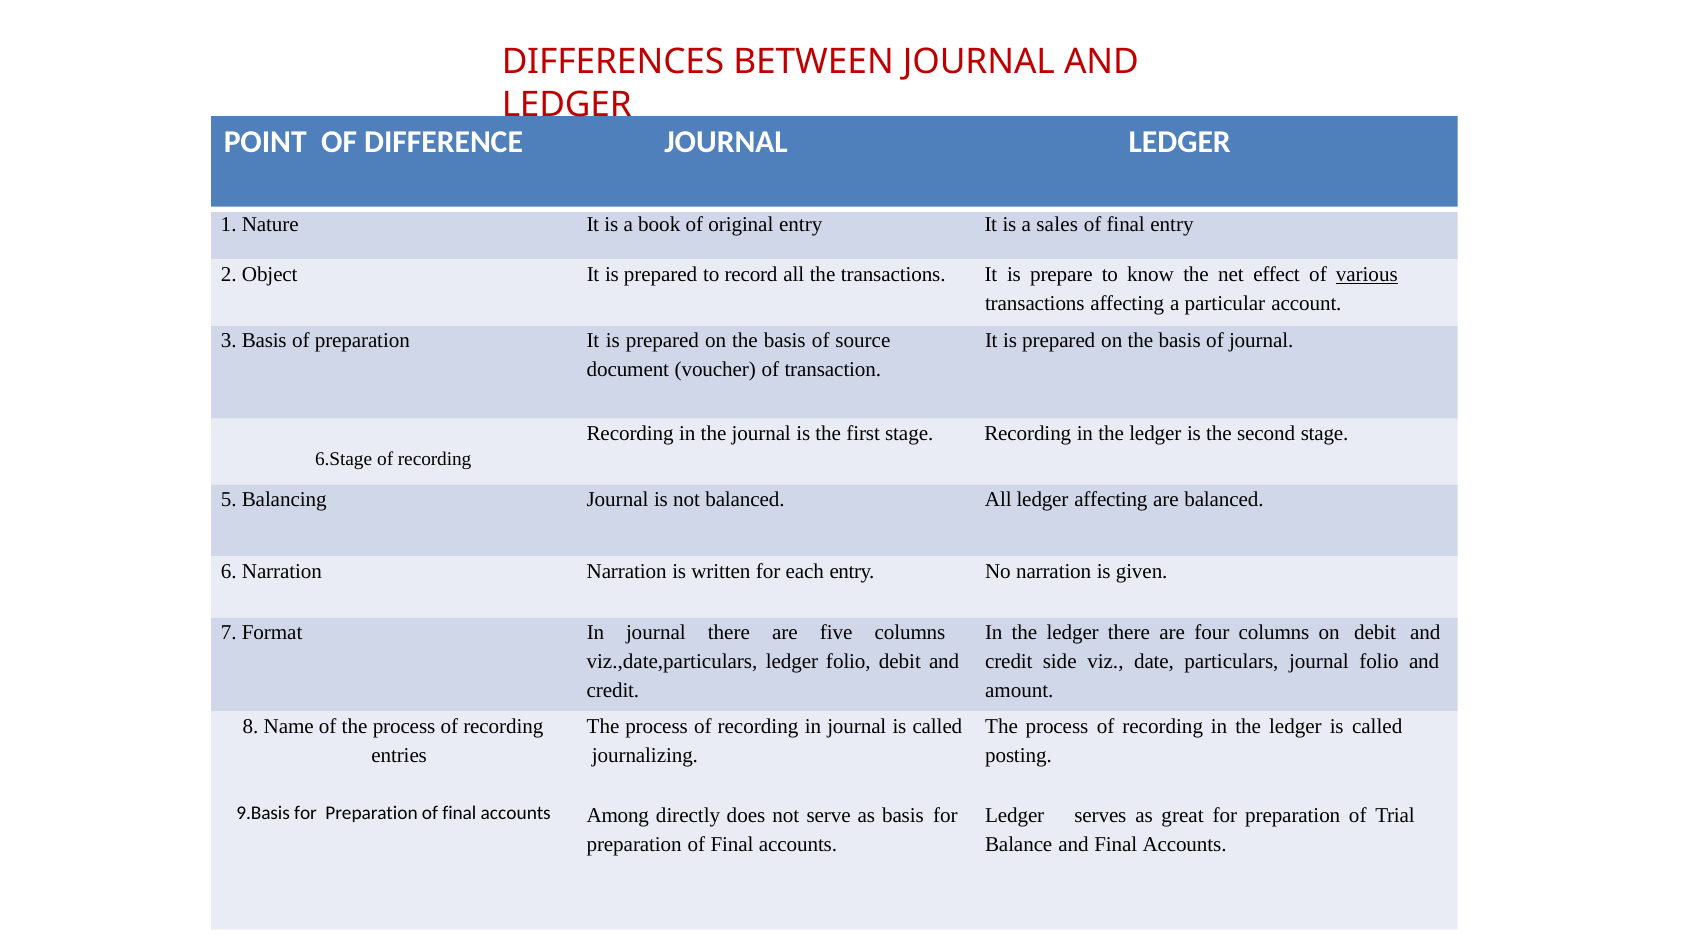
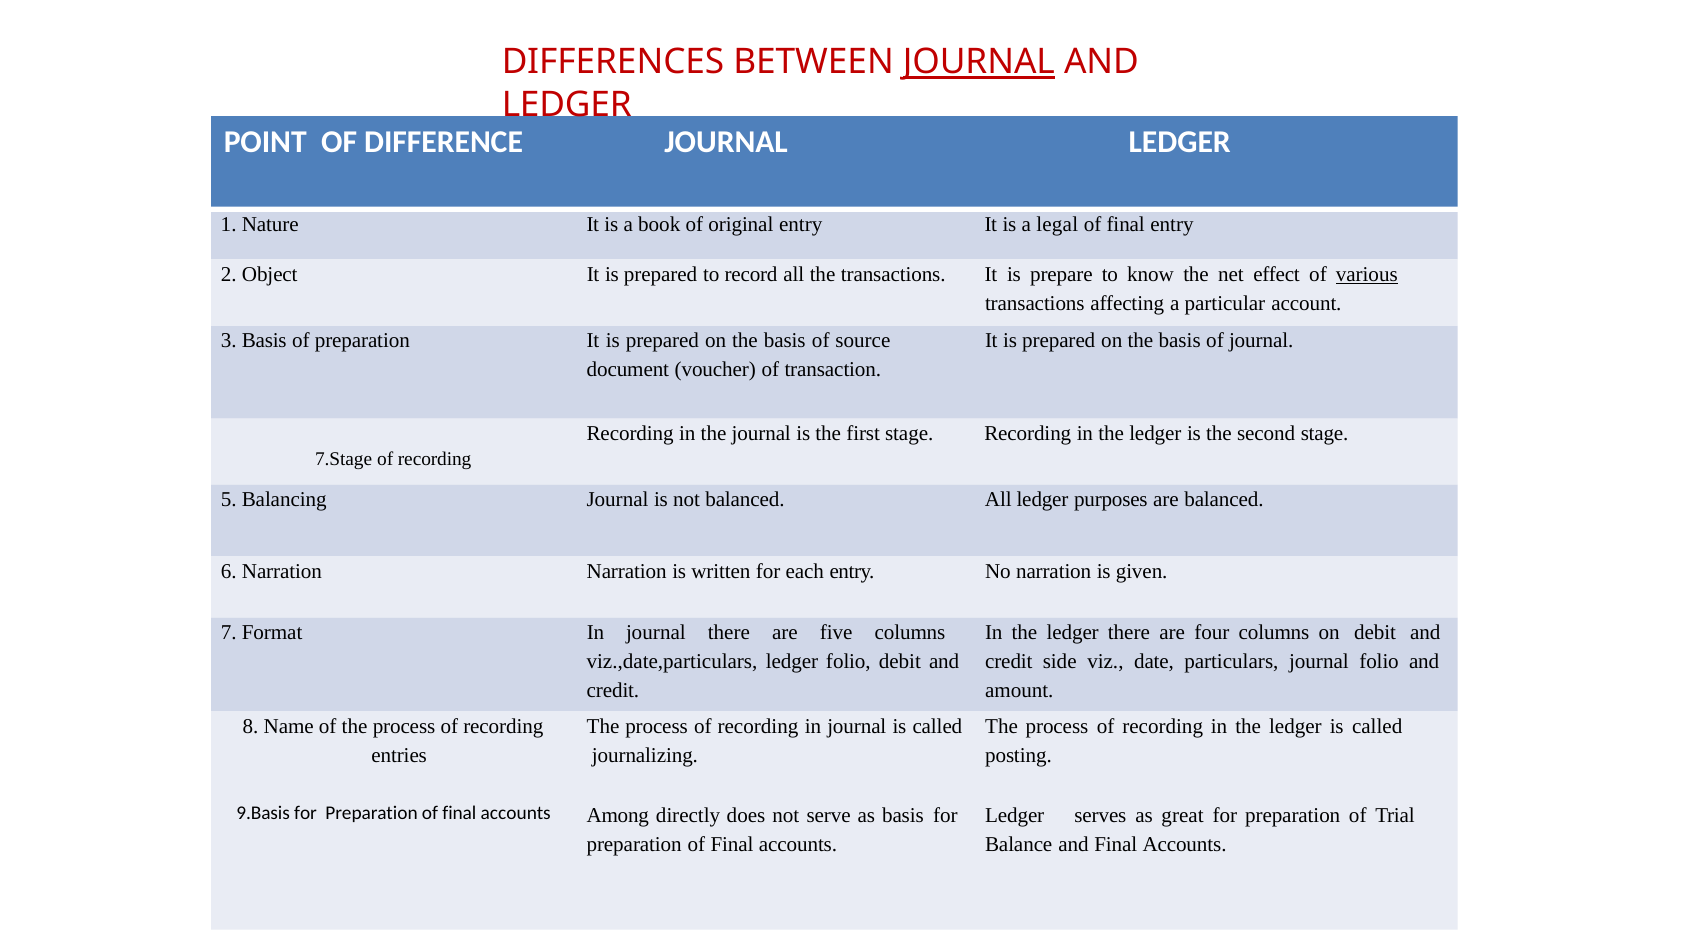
JOURNAL at (979, 62) underline: none -> present
sales: sales -> legal
6.Stage: 6.Stage -> 7.Stage
ledger affecting: affecting -> purposes
